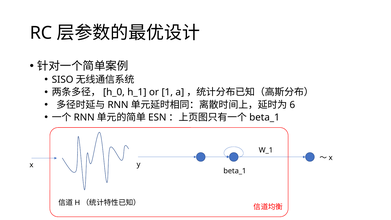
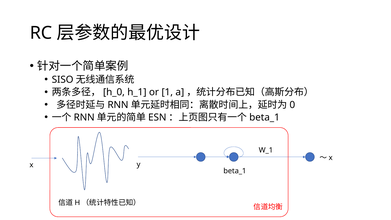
6: 6 -> 0
